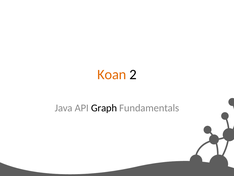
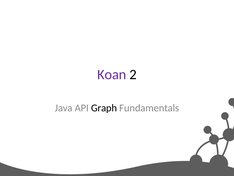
Koan colour: orange -> purple
